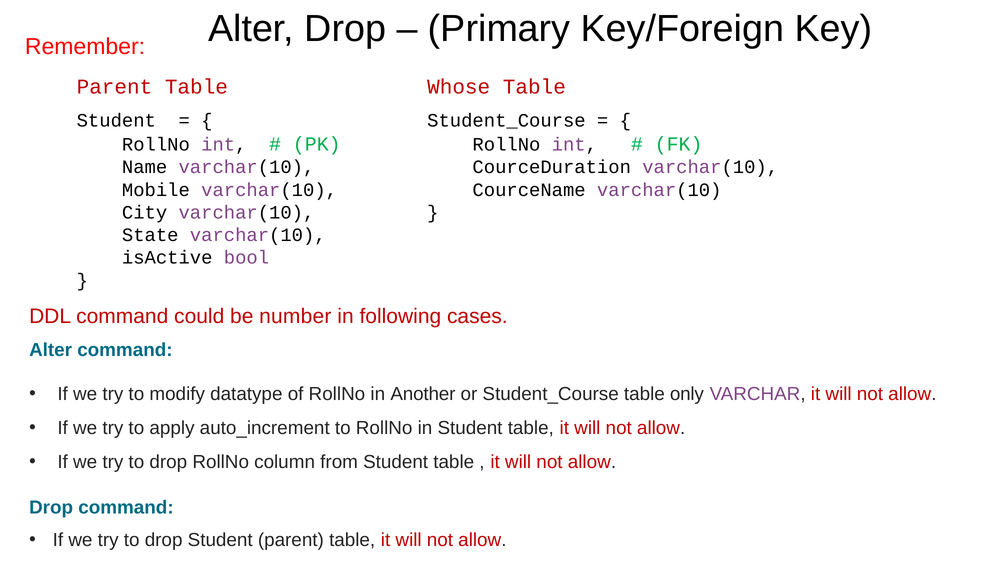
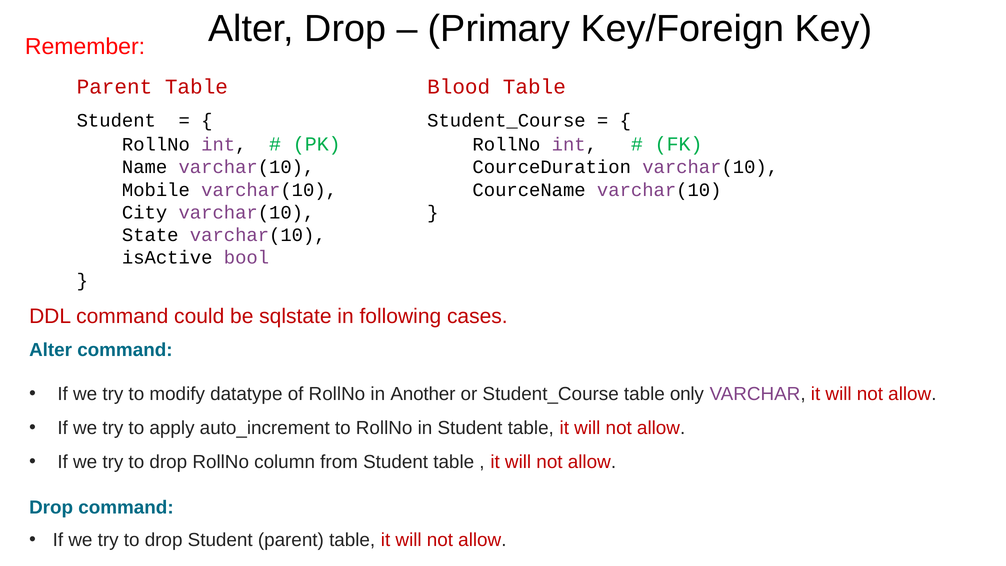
Whose: Whose -> Blood
number: number -> sqlstate
